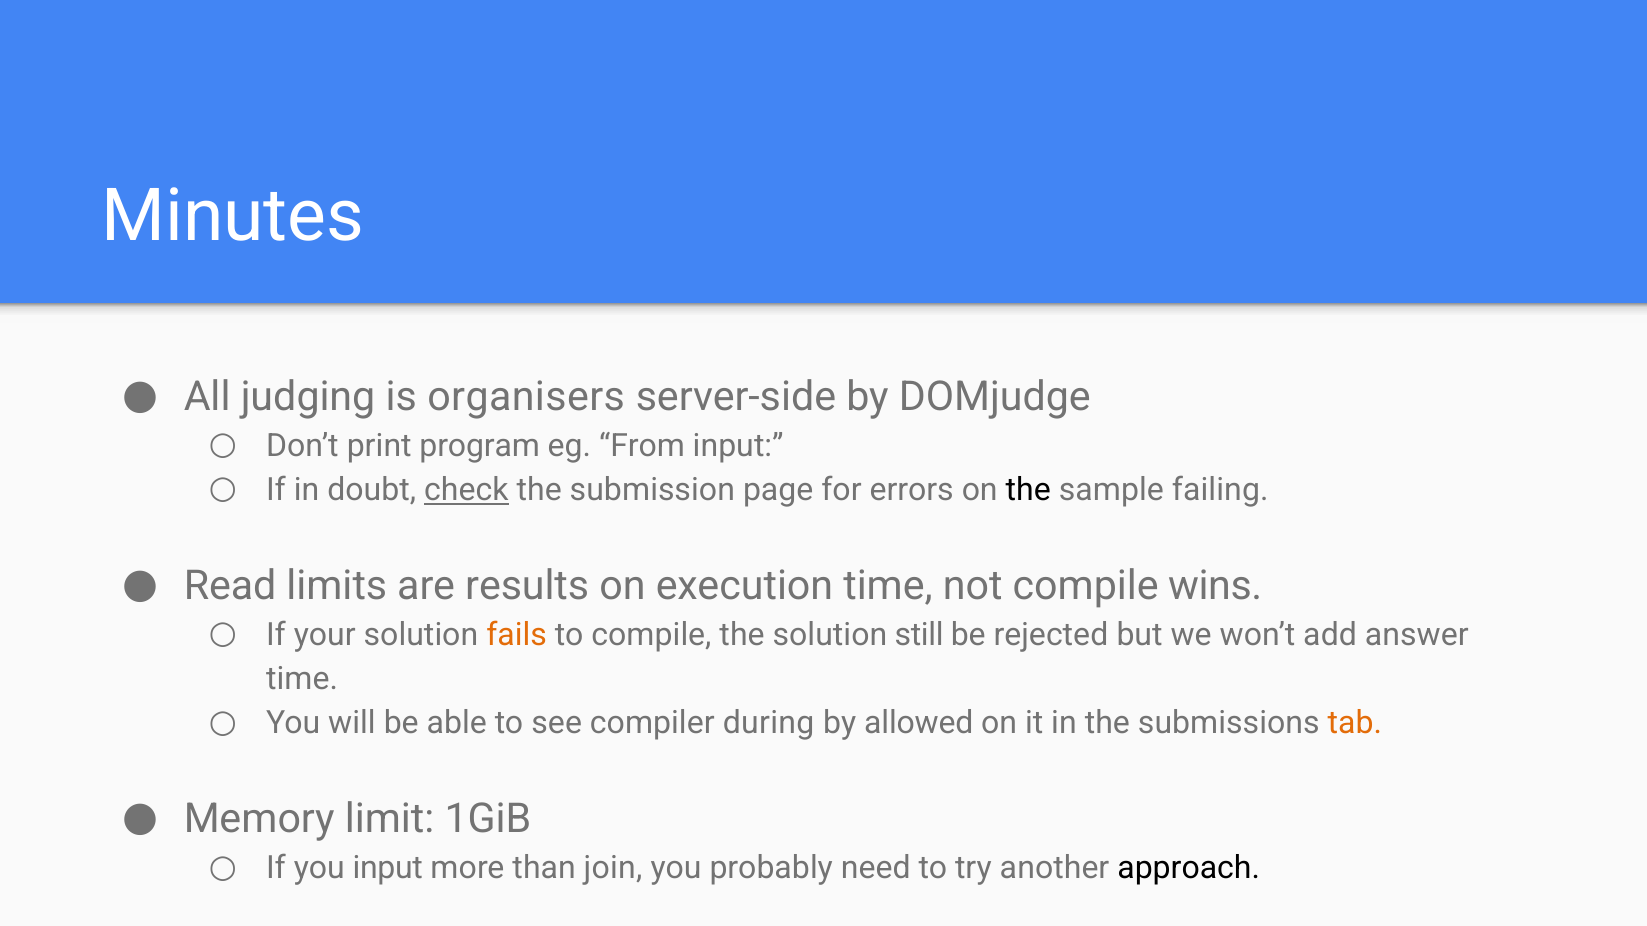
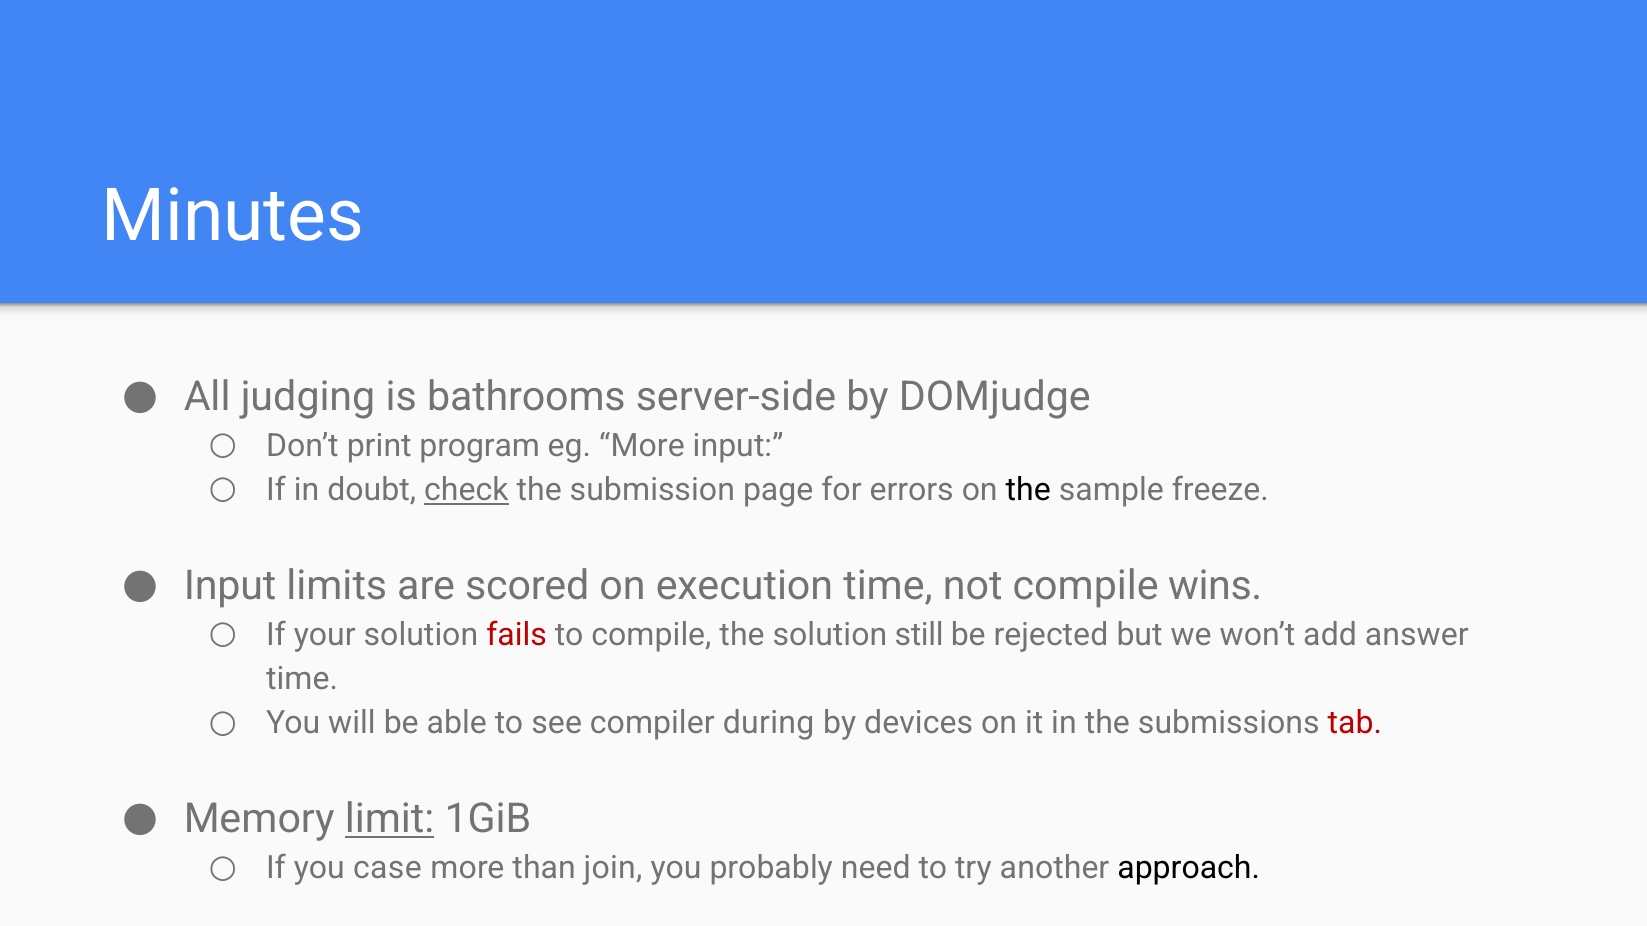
organisers: organisers -> bathrooms
eg From: From -> More
failing: failing -> freeze
Read at (230, 586): Read -> Input
results: results -> scored
fails colour: orange -> red
allowed: allowed -> devices
tab colour: orange -> red
limit underline: none -> present
you input: input -> case
